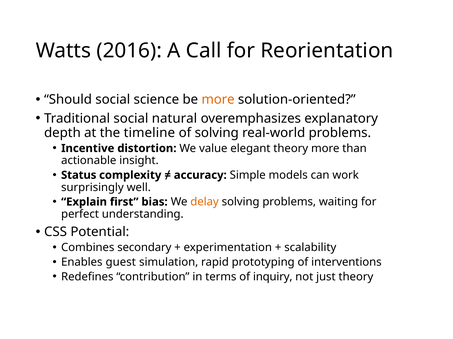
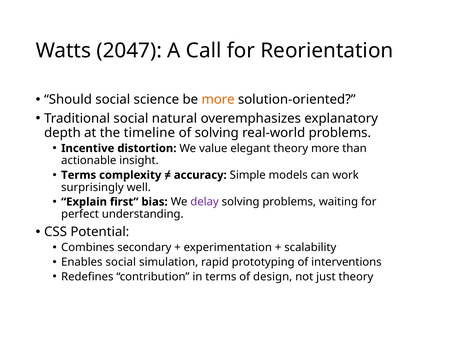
2016: 2016 -> 2047
Status at (79, 175): Status -> Terms
delay colour: orange -> purple
Enables guest: guest -> social
inquiry: inquiry -> design
